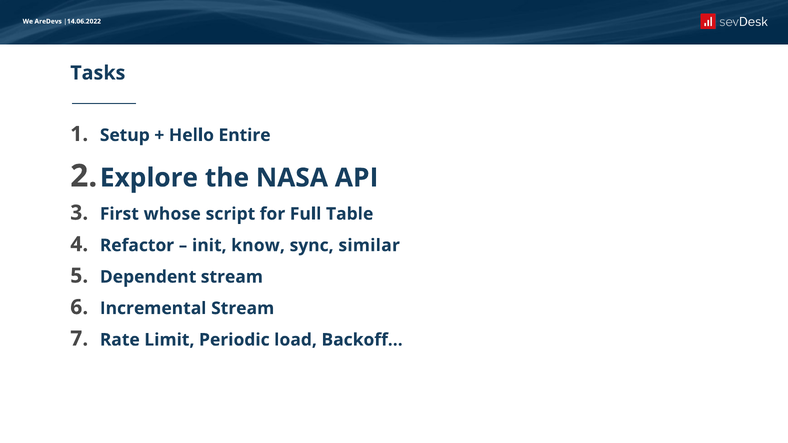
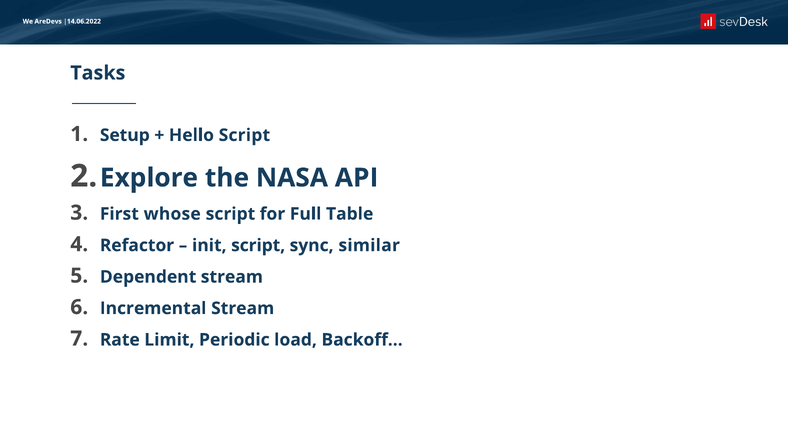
Hello Entire: Entire -> Script
init know: know -> script
